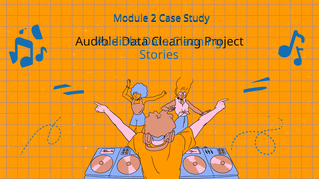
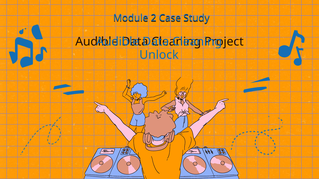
Stories: Stories -> Unlock
